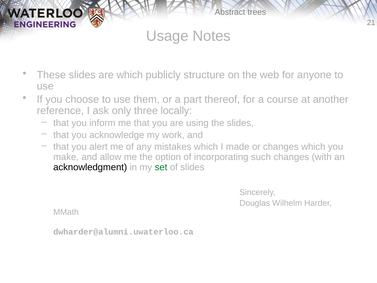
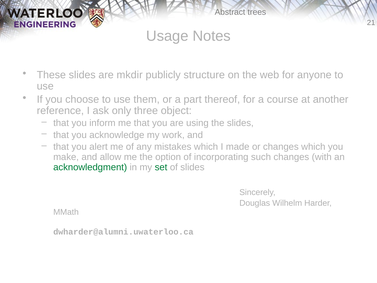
are which: which -> mkdir
locally: locally -> object
acknowledgment colour: black -> green
